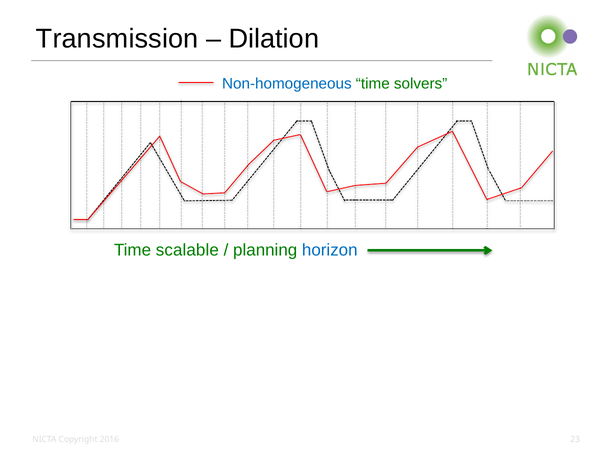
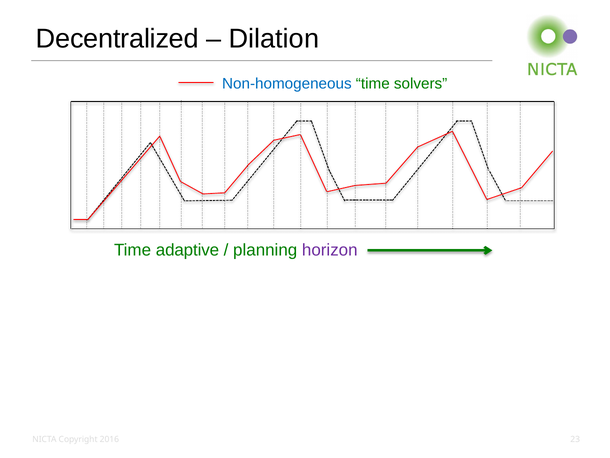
Transmission: Transmission -> Decentralized
scalable: scalable -> adaptive
horizon colour: blue -> purple
